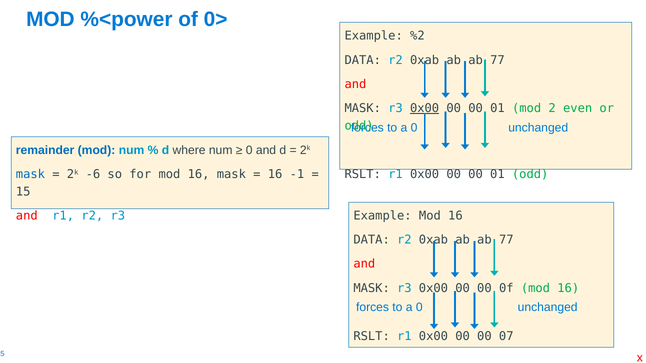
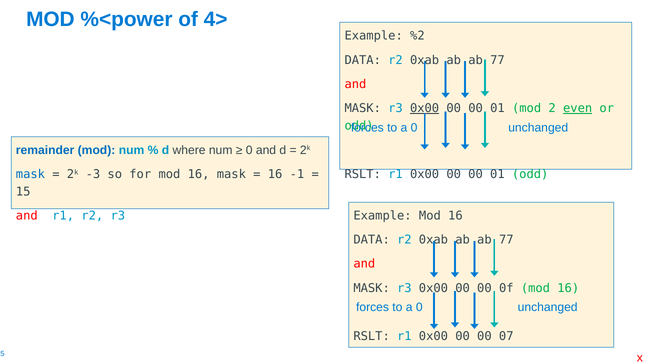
0>: 0> -> 4>
even underline: none -> present
-6: -6 -> -3
